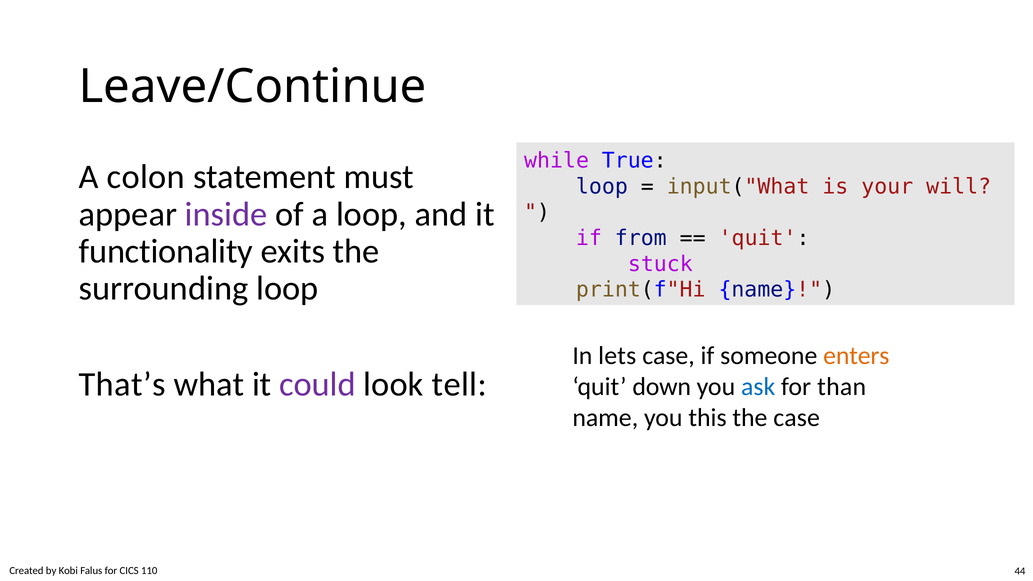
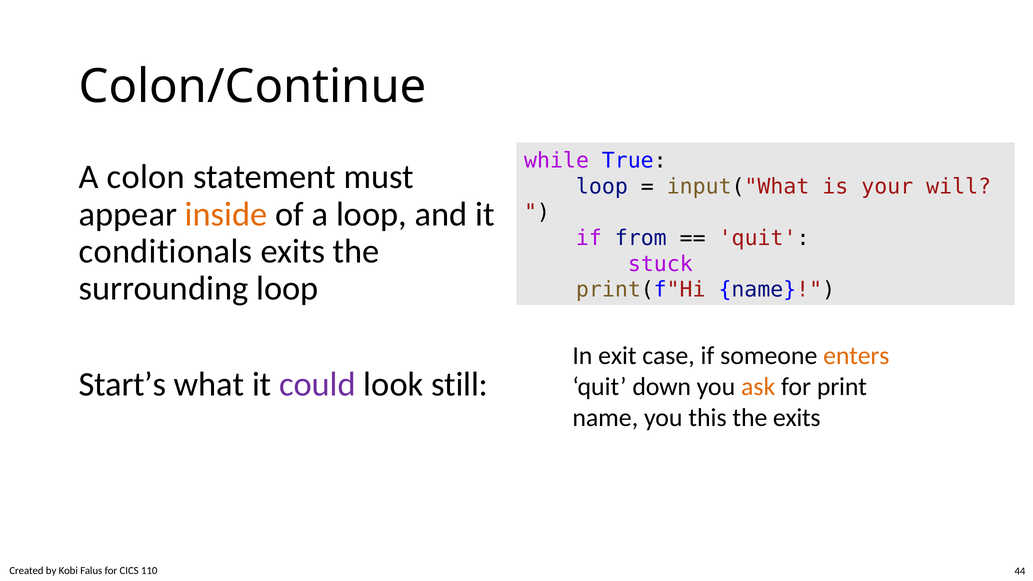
Leave/Continue: Leave/Continue -> Colon/Continue
inside colour: purple -> orange
functionality: functionality -> conditionals
lets: lets -> exit
That’s: That’s -> Start’s
tell: tell -> still
ask colour: blue -> orange
than: than -> print
the case: case -> exits
